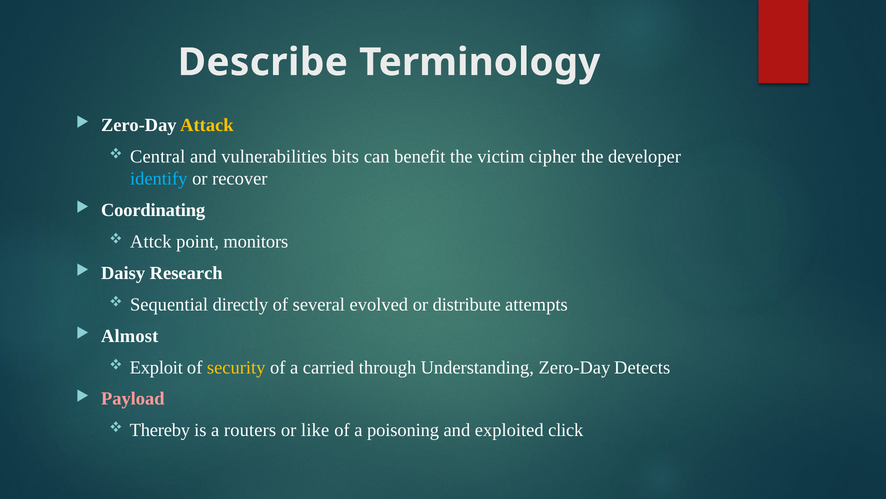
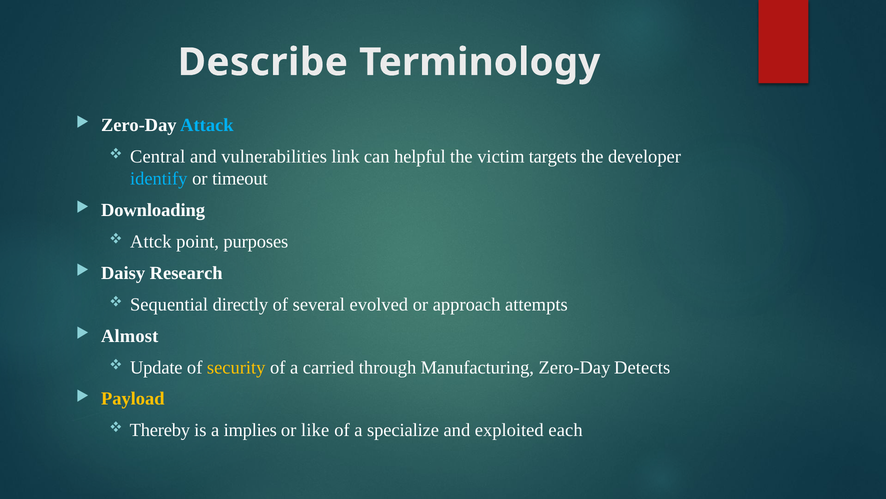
Attack colour: yellow -> light blue
bits: bits -> link
benefit: benefit -> helpful
cipher: cipher -> targets
recover: recover -> timeout
Coordinating: Coordinating -> Downloading
monitors: monitors -> purposes
distribute: distribute -> approach
Exploit: Exploit -> Update
Understanding: Understanding -> Manufacturing
Payload colour: pink -> yellow
routers: routers -> implies
poisoning: poisoning -> specialize
click: click -> each
